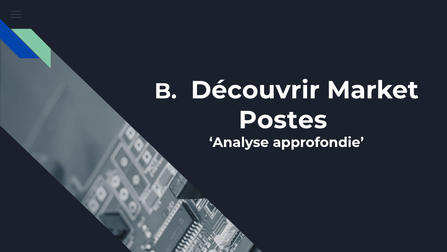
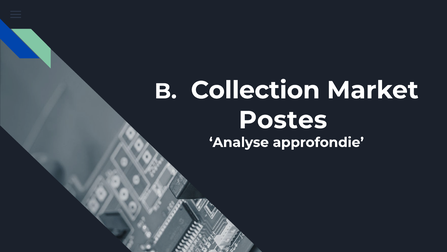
Découvrir: Découvrir -> Collection
